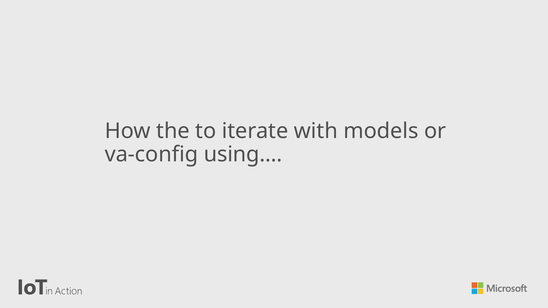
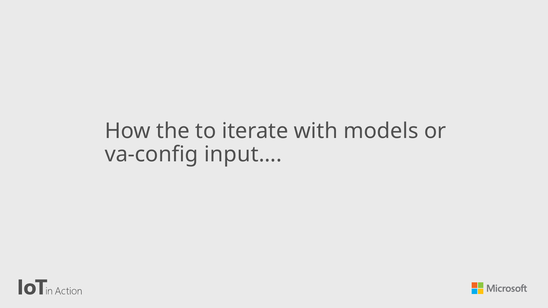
using…: using… -> input…
